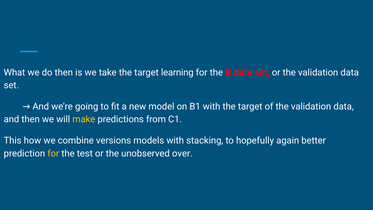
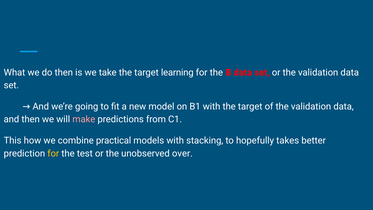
make colour: yellow -> pink
versions: versions -> practical
again: again -> takes
